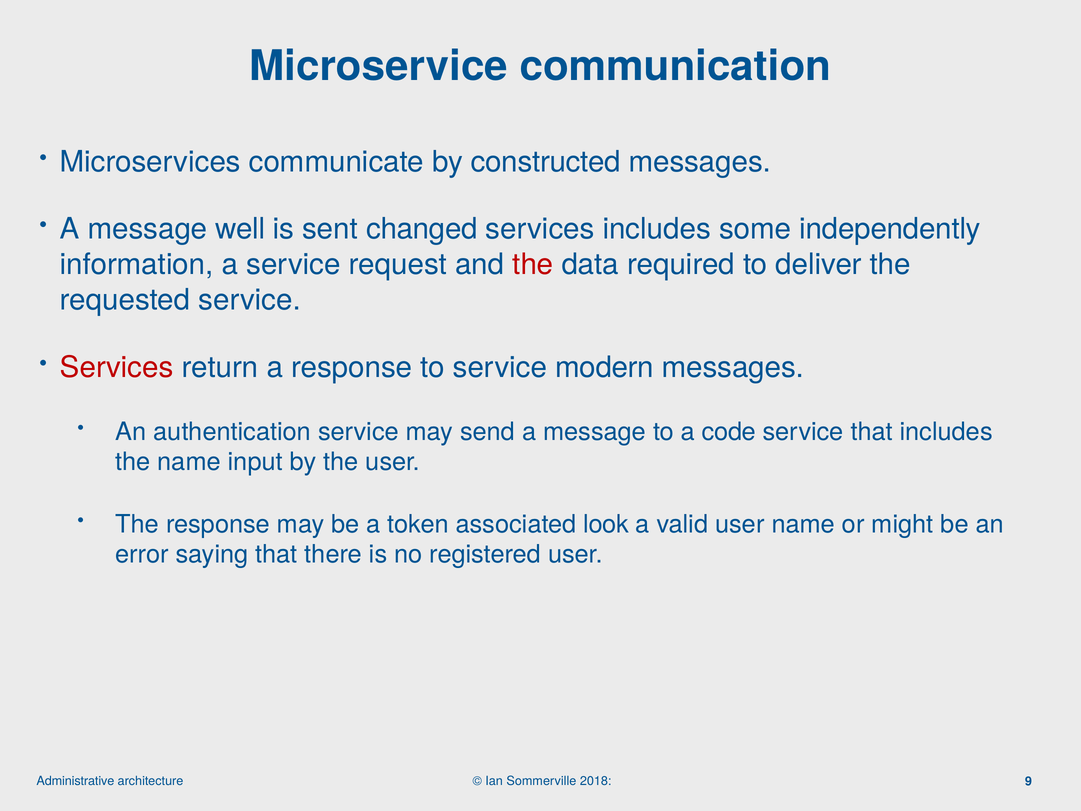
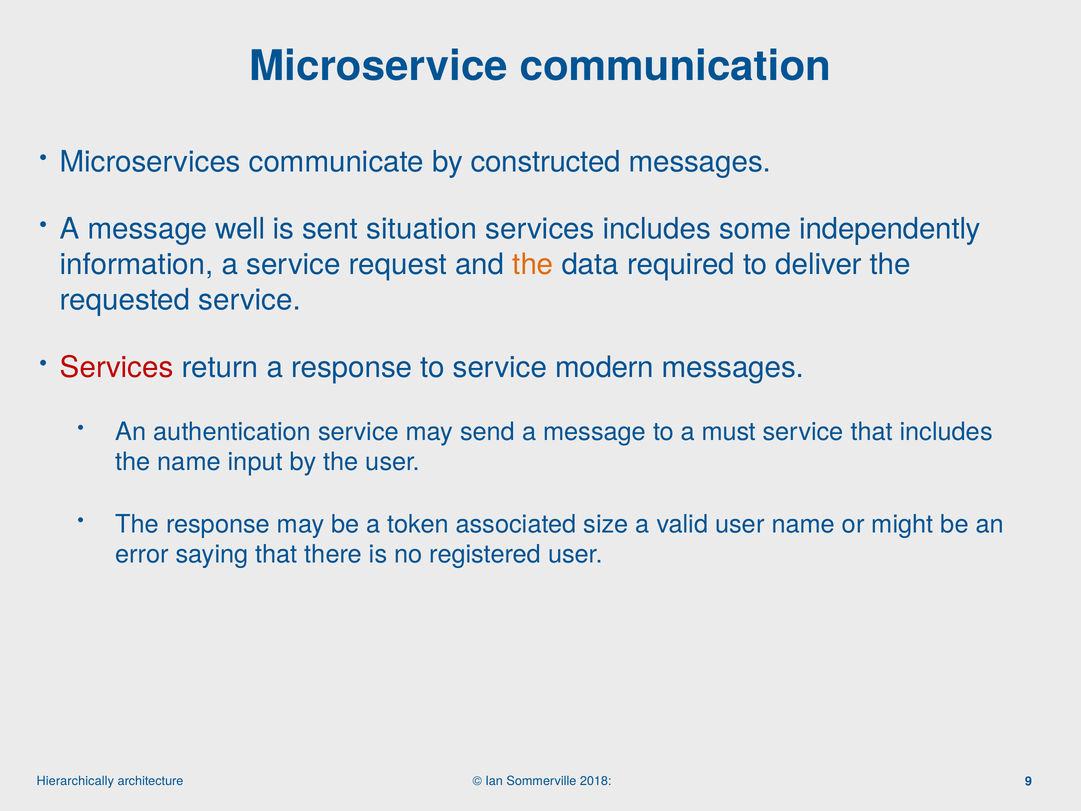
changed: changed -> situation
the at (533, 265) colour: red -> orange
code: code -> must
look: look -> size
Administrative: Administrative -> Hierarchically
